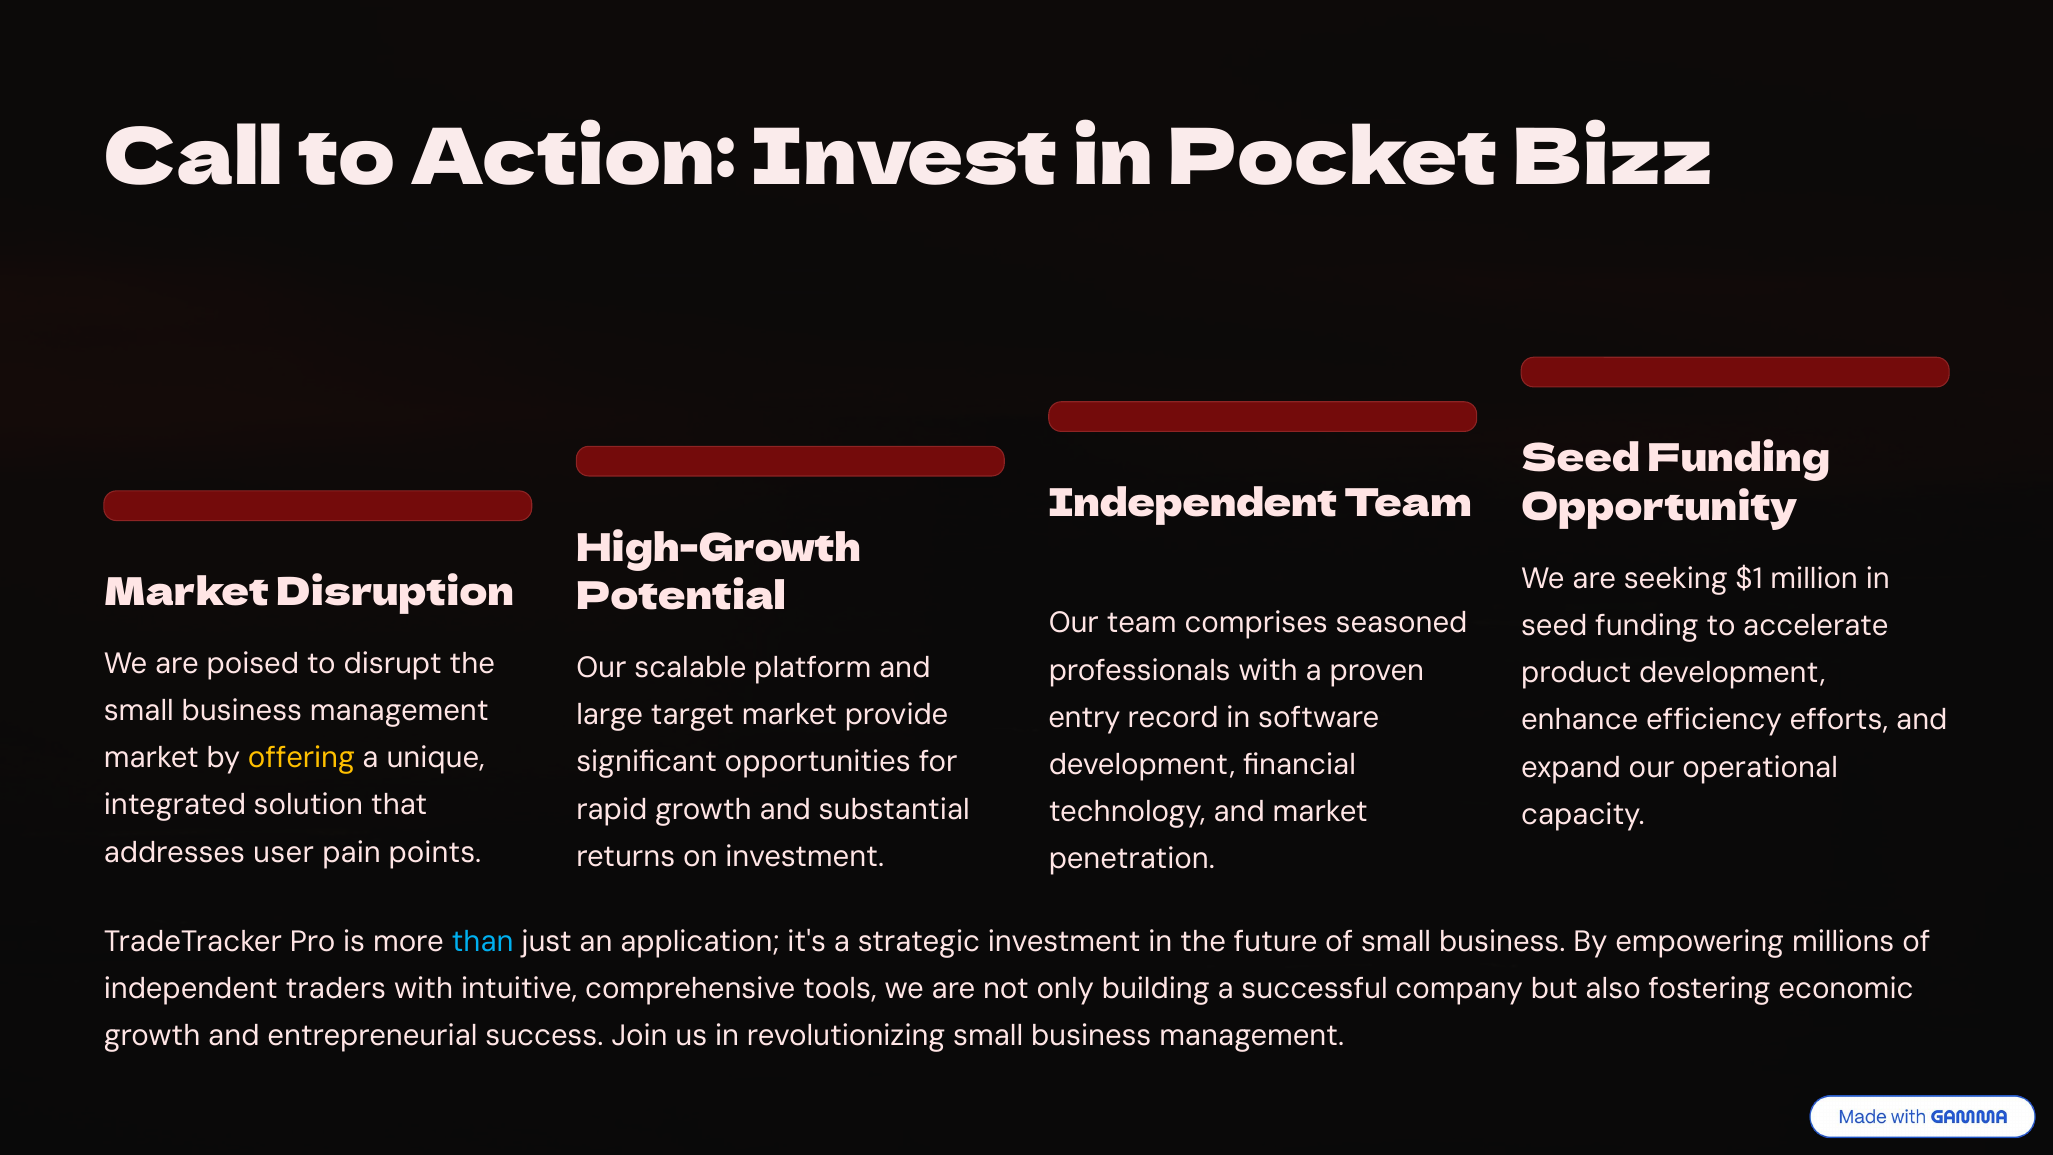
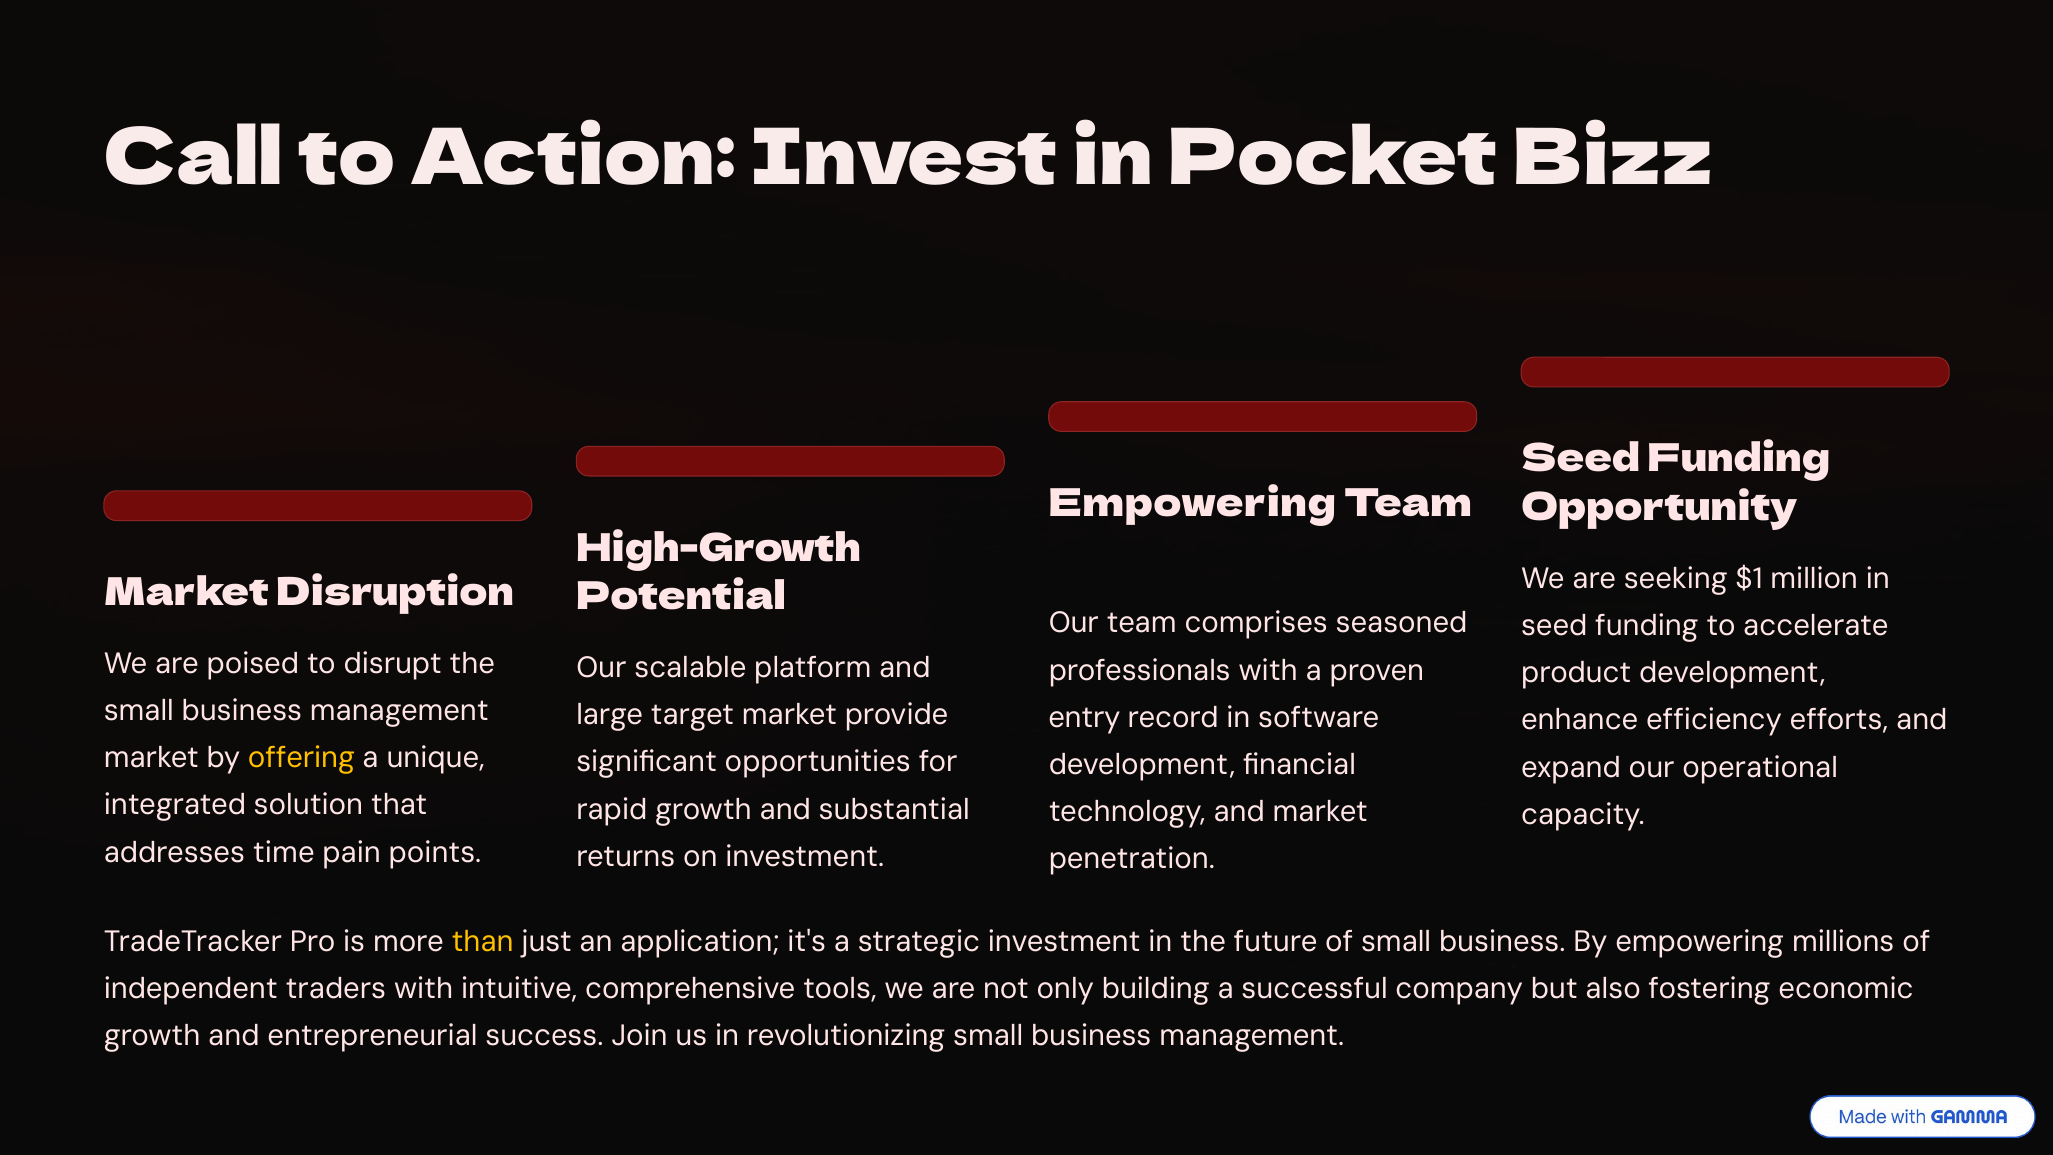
Independent at (1193, 504): Independent -> Empowering
user: user -> time
than colour: light blue -> yellow
